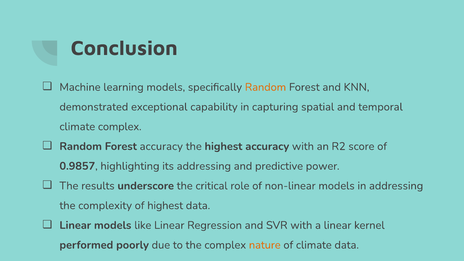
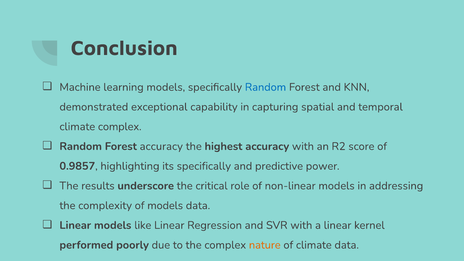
Random at (265, 87) colour: orange -> blue
its addressing: addressing -> specifically
of highest: highest -> models
